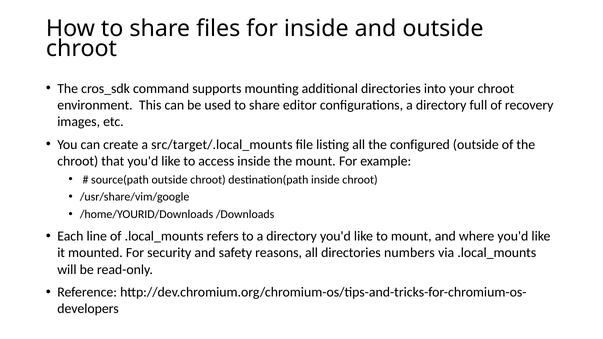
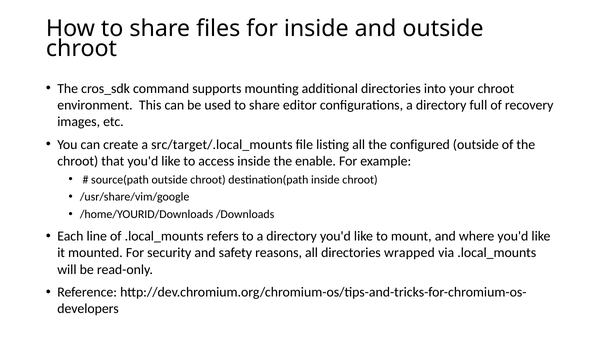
the mount: mount -> enable
numbers: numbers -> wrapped
